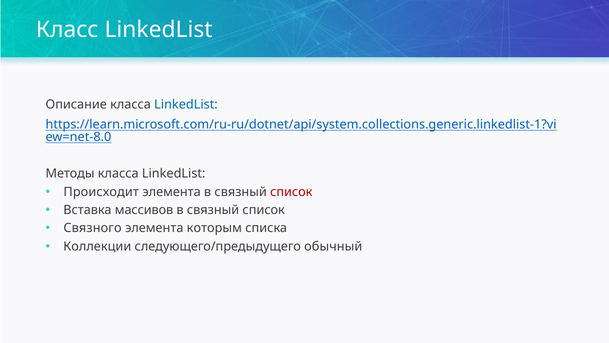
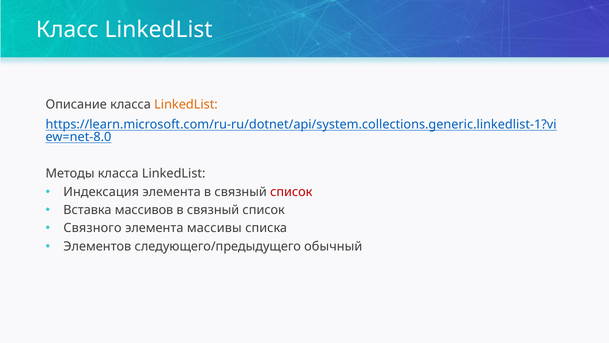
LinkedList at (186, 105) colour: blue -> orange
Происходит: Происходит -> Индексация
которым: которым -> массивы
Коллекции: Коллекции -> Элементов
